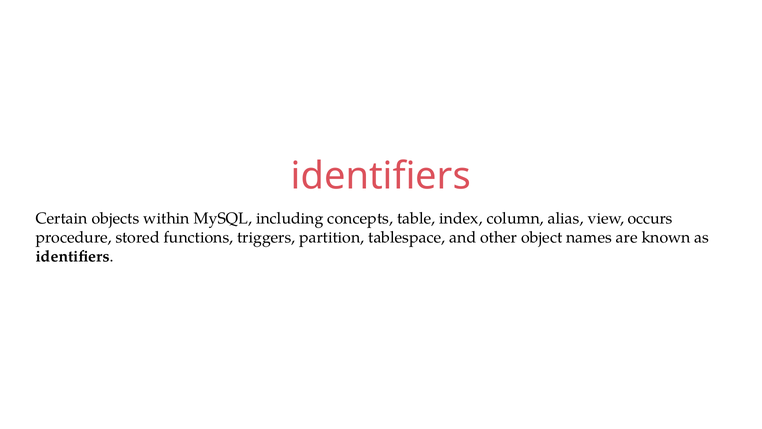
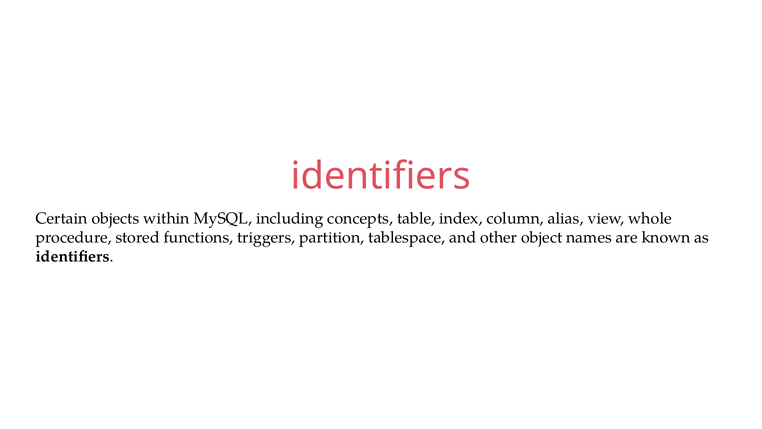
occurs: occurs -> whole
